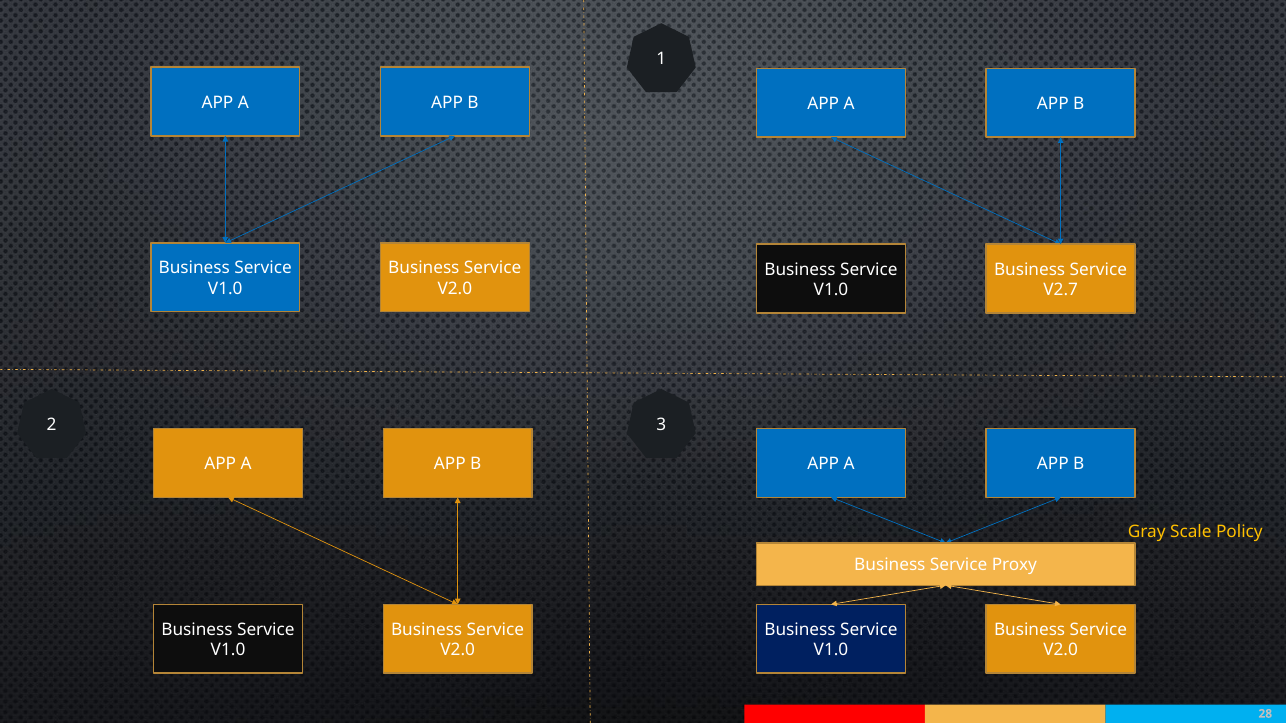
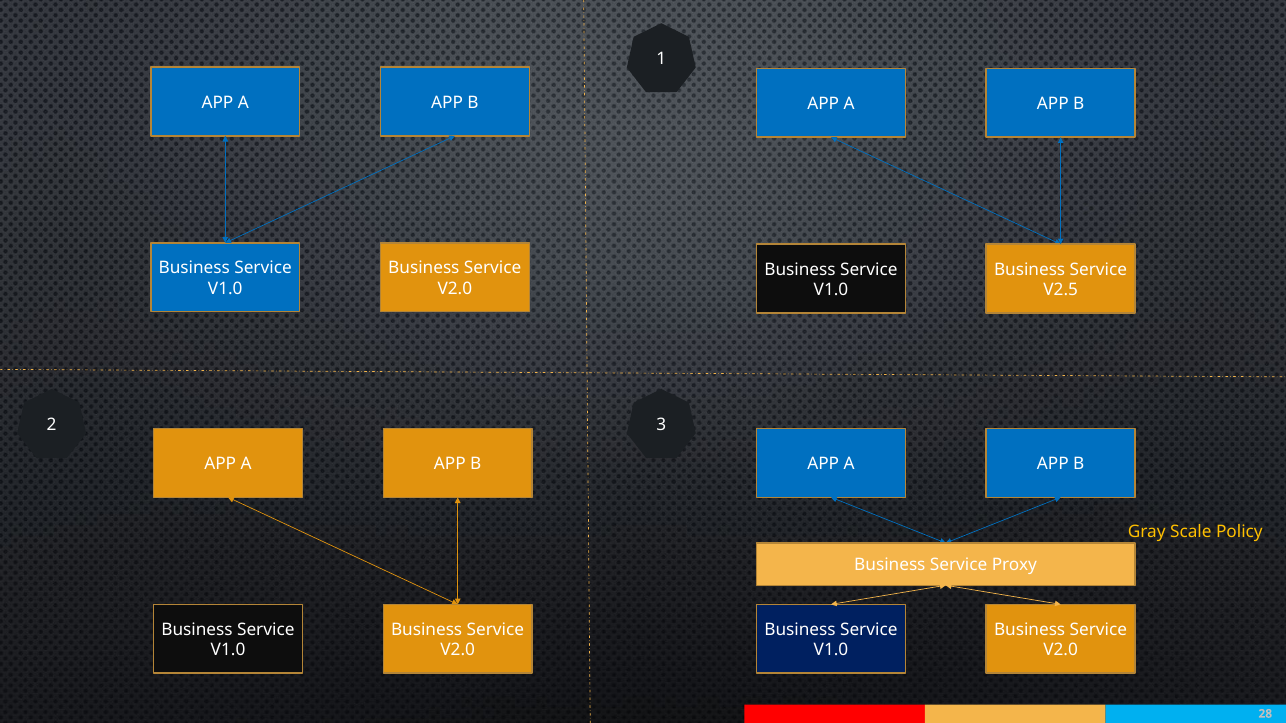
V2.7: V2.7 -> V2.5
